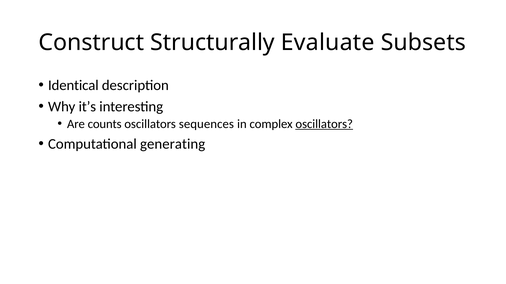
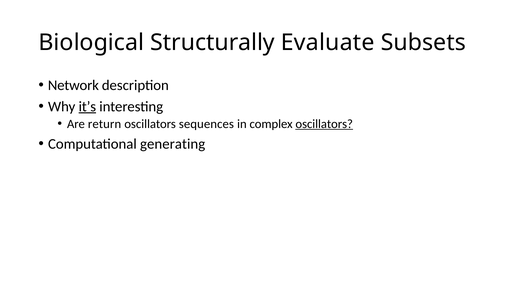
Construct: Construct -> Biological
Identical: Identical -> Network
it’s underline: none -> present
counts: counts -> return
